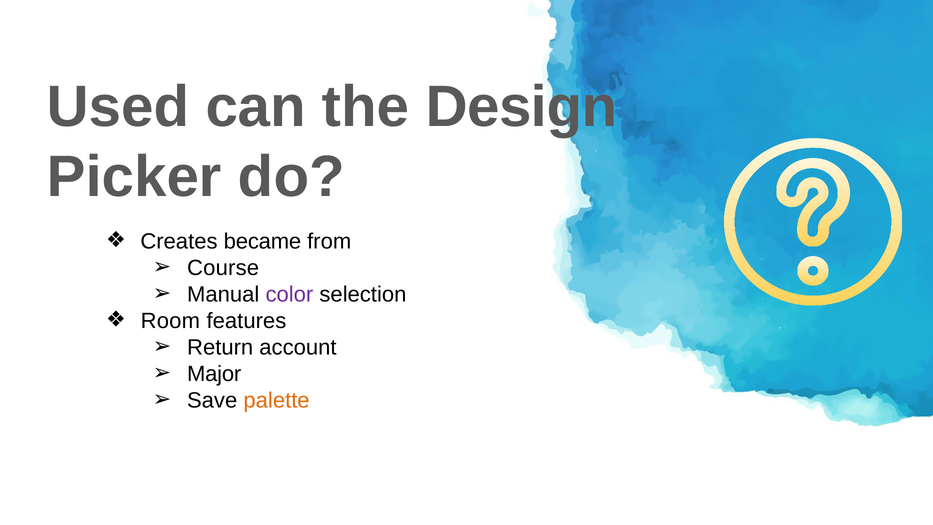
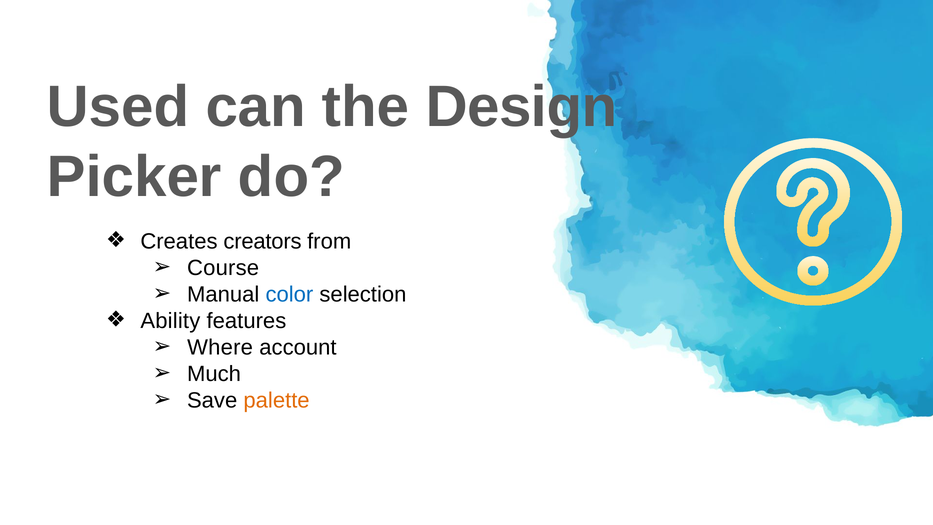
became: became -> creators
color colour: purple -> blue
Room: Room -> Ability
Return: Return -> Where
Major: Major -> Much
